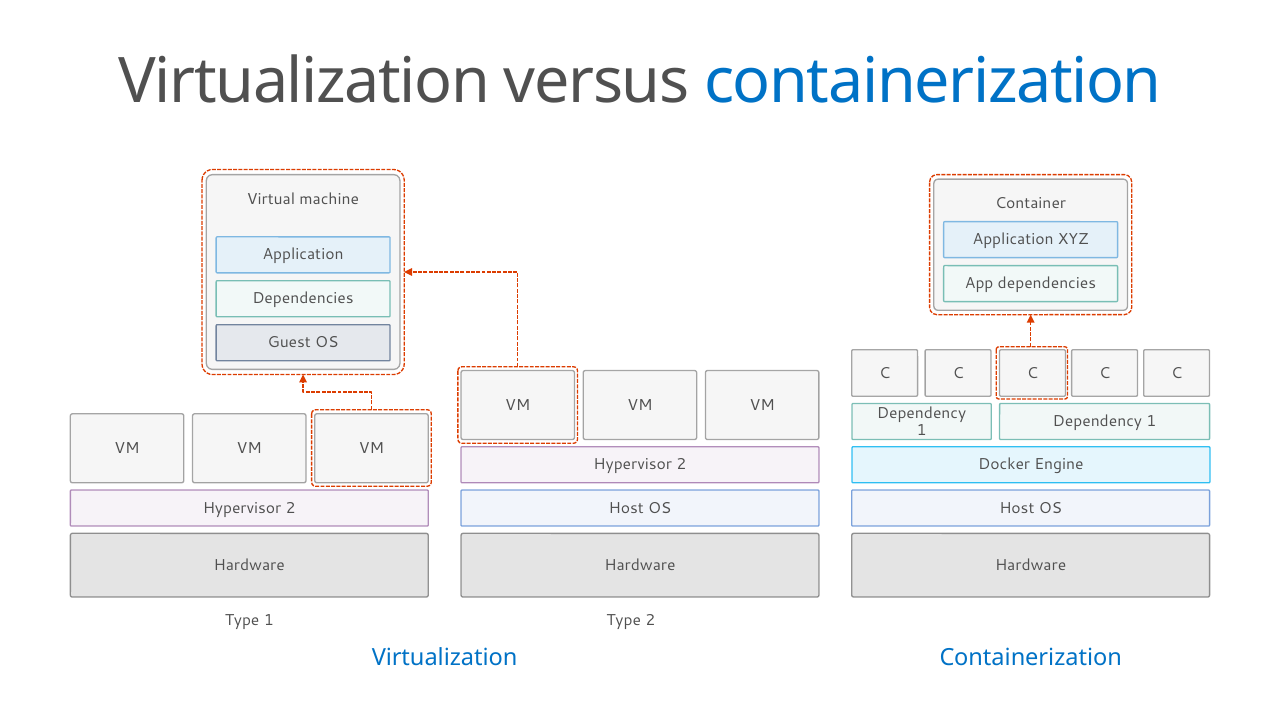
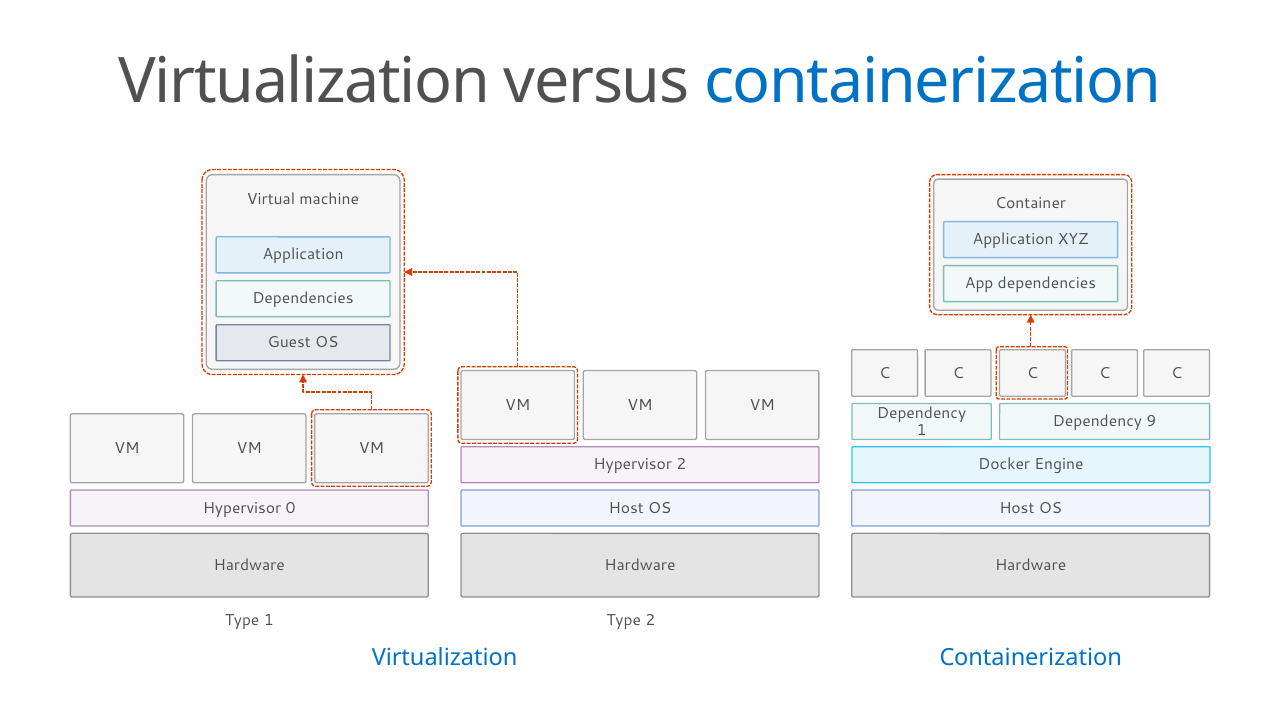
1 at (1151, 421): 1 -> 9
2 at (291, 508): 2 -> 0
